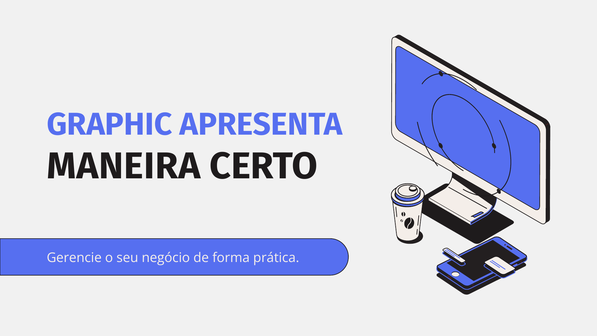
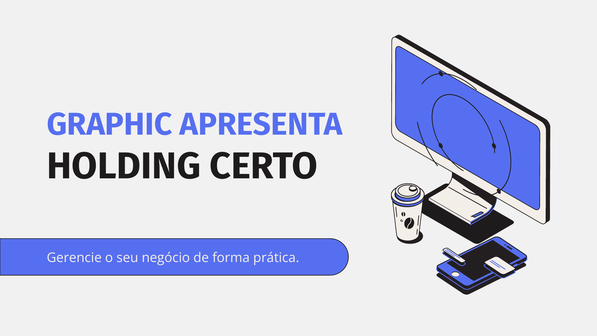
MANEIRA: MANEIRA -> HOLDING
